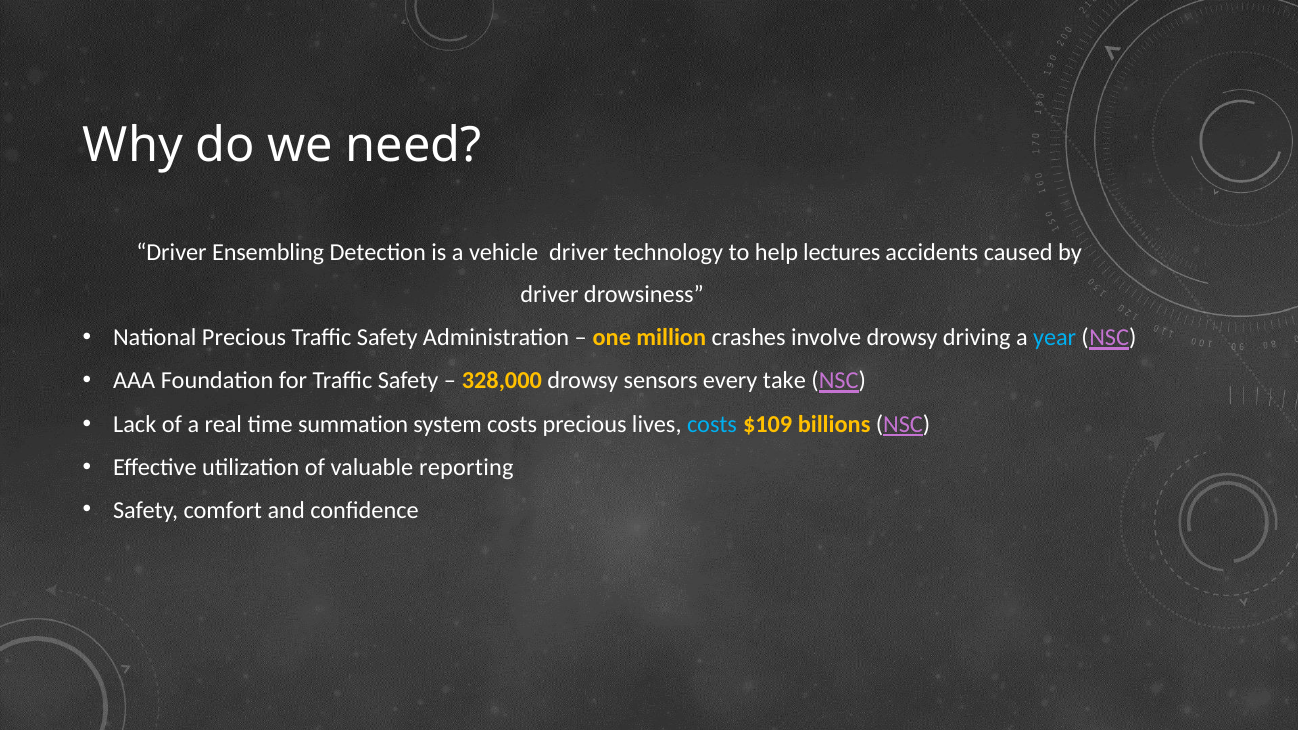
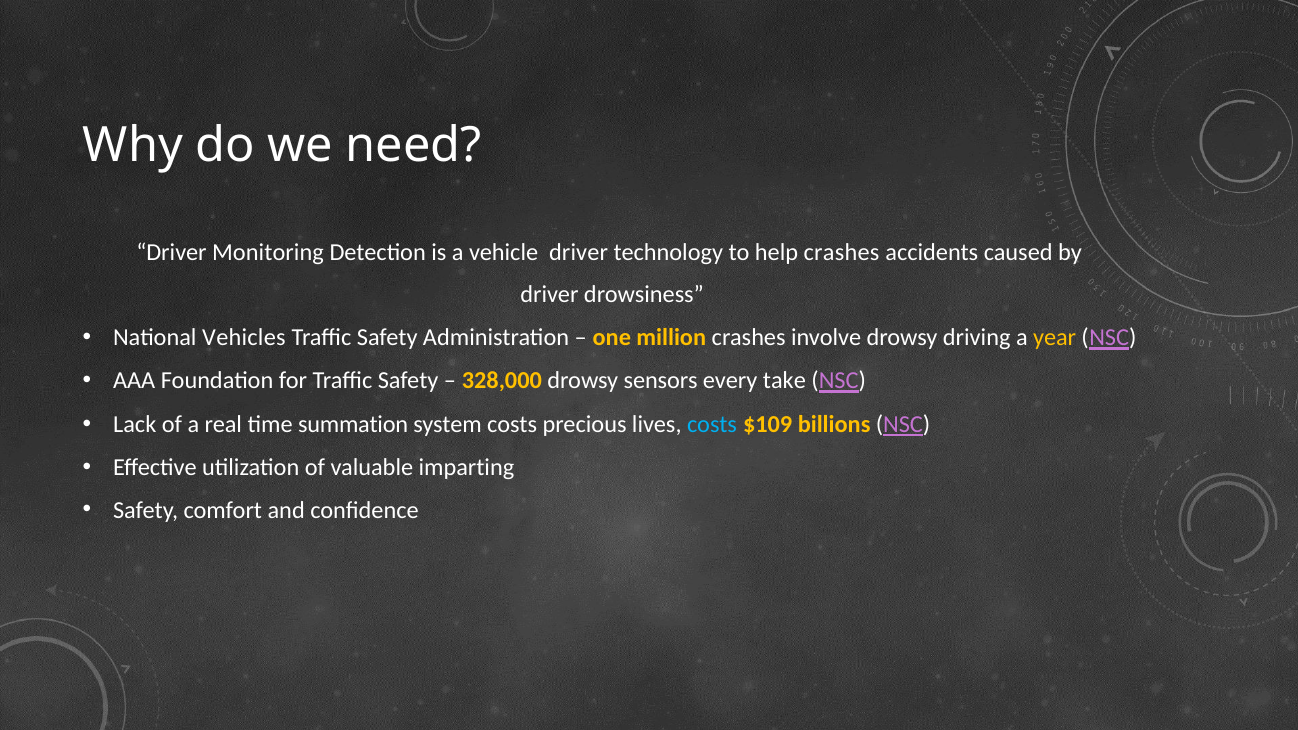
Ensembling: Ensembling -> Monitoring
help lectures: lectures -> crashes
National Precious: Precious -> Vehicles
year colour: light blue -> yellow
reporting: reporting -> imparting
